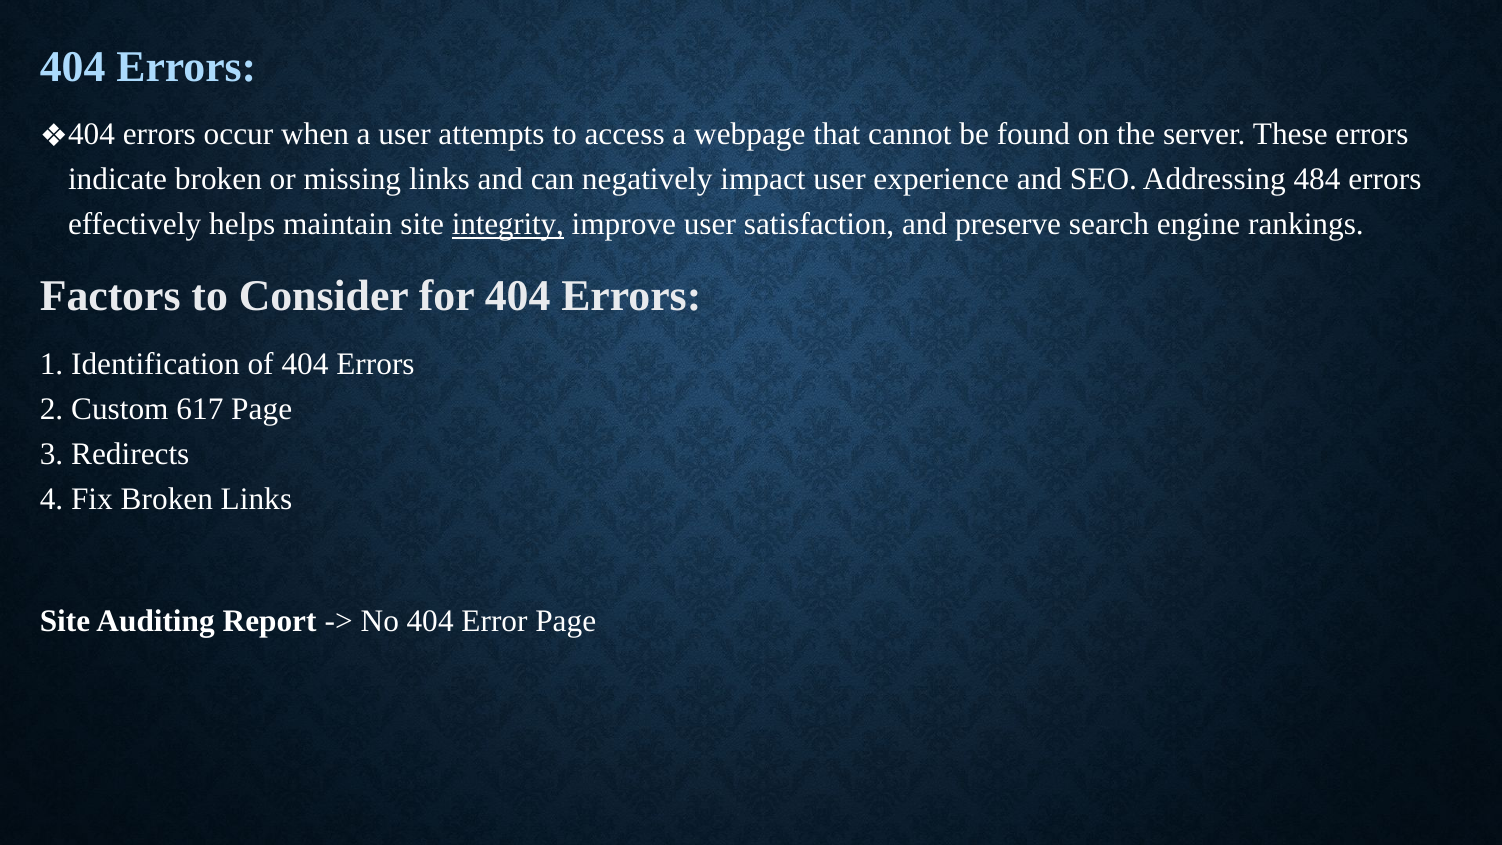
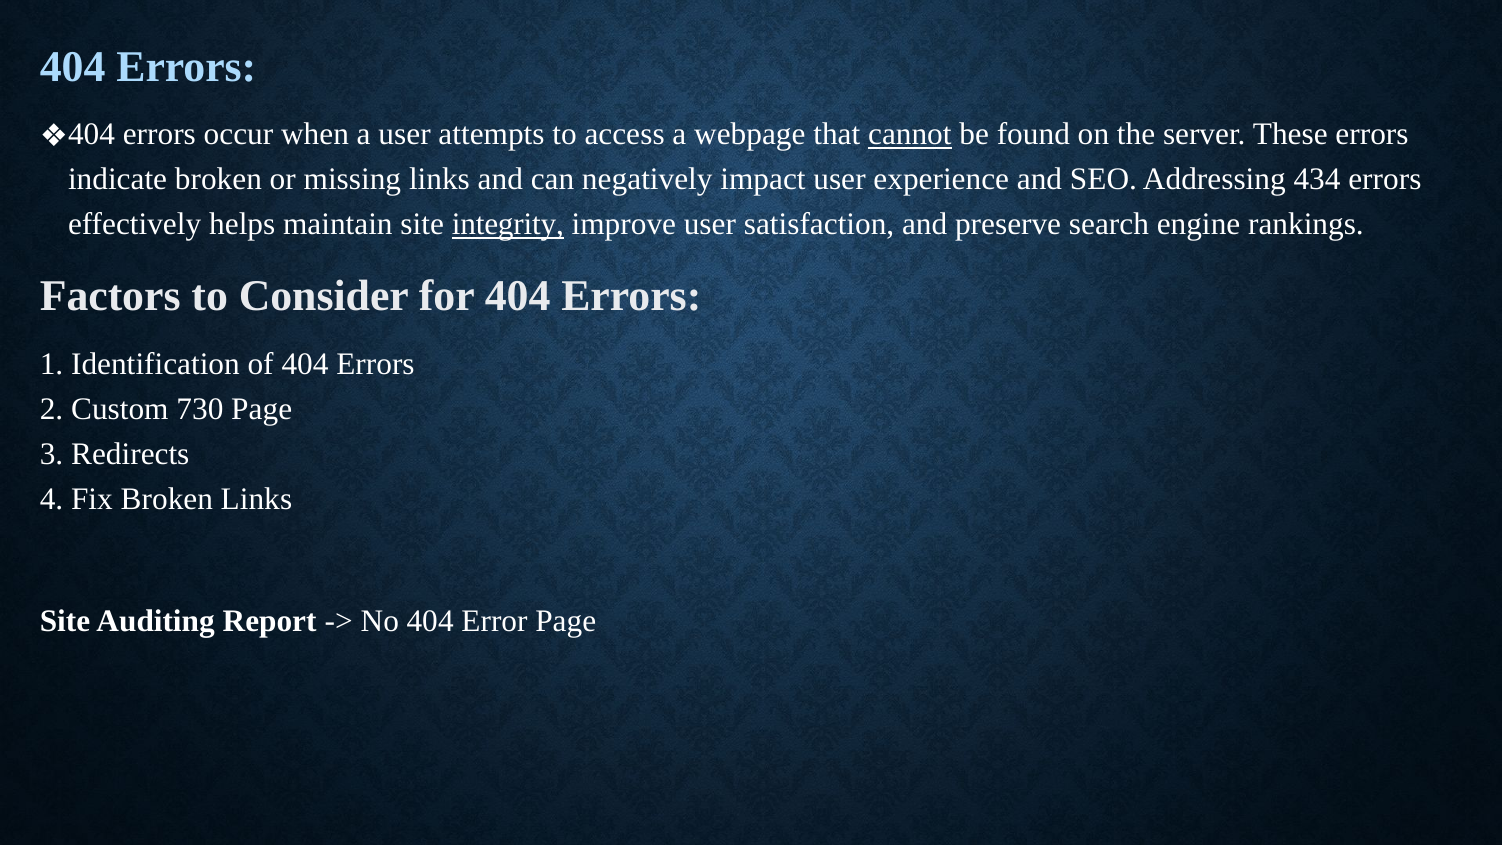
cannot underline: none -> present
484: 484 -> 434
617: 617 -> 730
